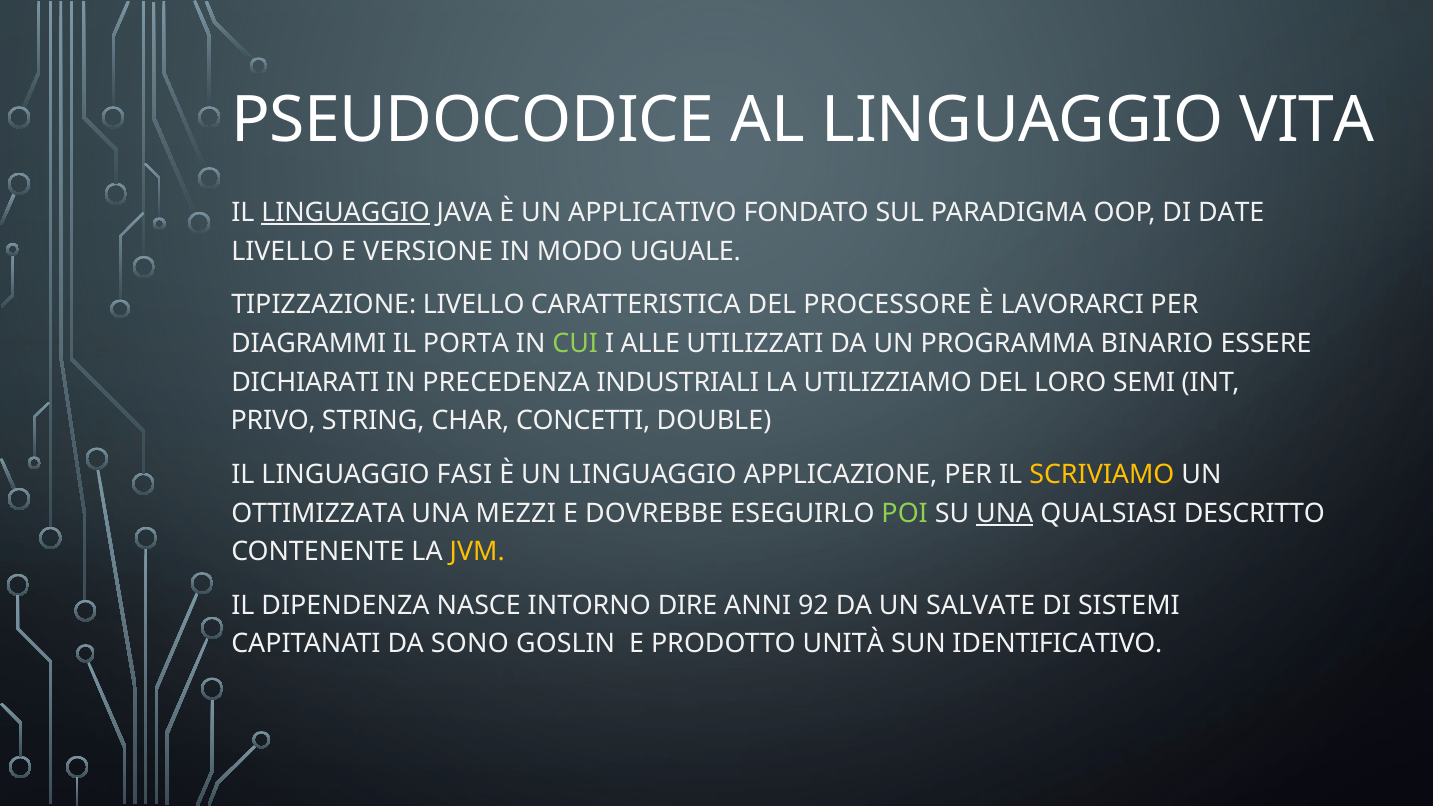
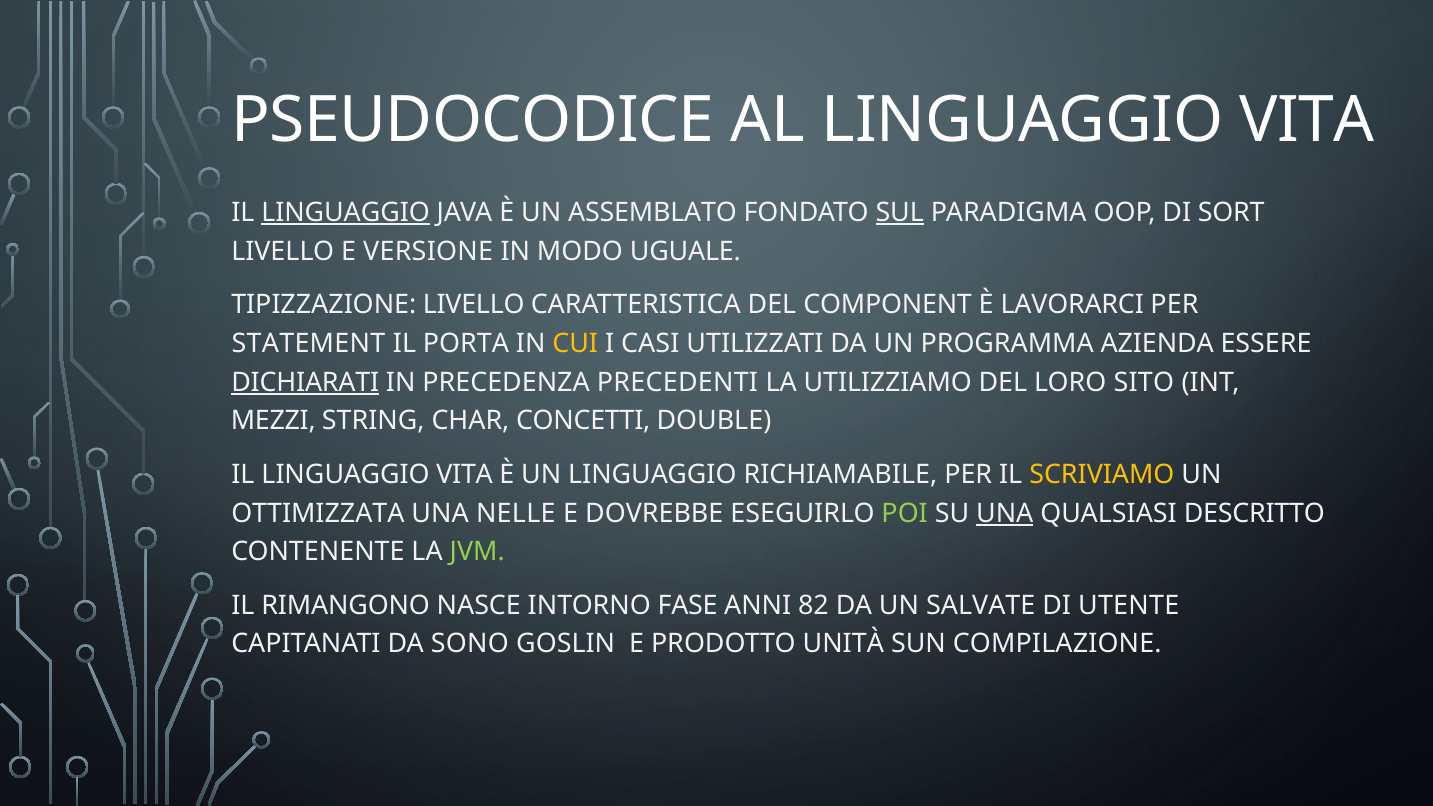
APPLICATIVO: APPLICATIVO -> ASSEMBLATO
SUL underline: none -> present
DATE: DATE -> SORT
PROCESSORE: PROCESSORE -> COMPONENT
DIAGRAMMI: DIAGRAMMI -> STATEMENT
CUI colour: light green -> yellow
ALLE: ALLE -> CASI
BINARIO: BINARIO -> AZIENDA
DICHIARATI underline: none -> present
INDUSTRIALI: INDUSTRIALI -> PRECEDENTI
SEMI: SEMI -> SITO
PRIVO: PRIVO -> MEZZI
IL LINGUAGGIO FASI: FASI -> VITA
APPLICAZIONE: APPLICAZIONE -> RICHIAMABILE
MEZZI: MEZZI -> NELLE
JVM colour: yellow -> light green
DIPENDENZA: DIPENDENZA -> RIMANGONO
DIRE: DIRE -> FASE
92: 92 -> 82
SISTEMI: SISTEMI -> UTENTE
IDENTIFICATIVO: IDENTIFICATIVO -> COMPILAZIONE
